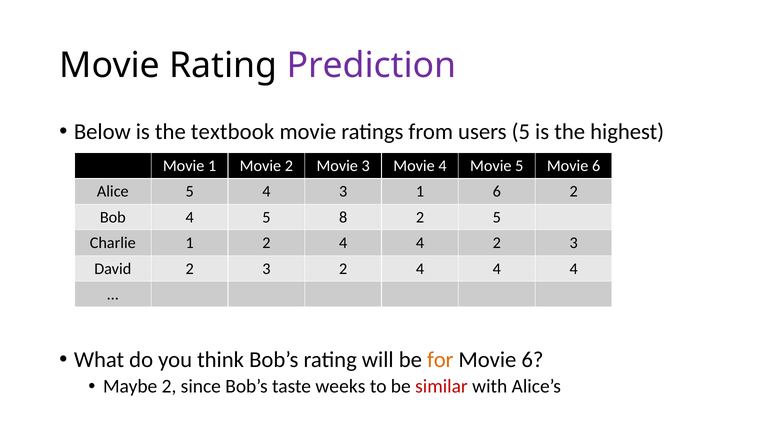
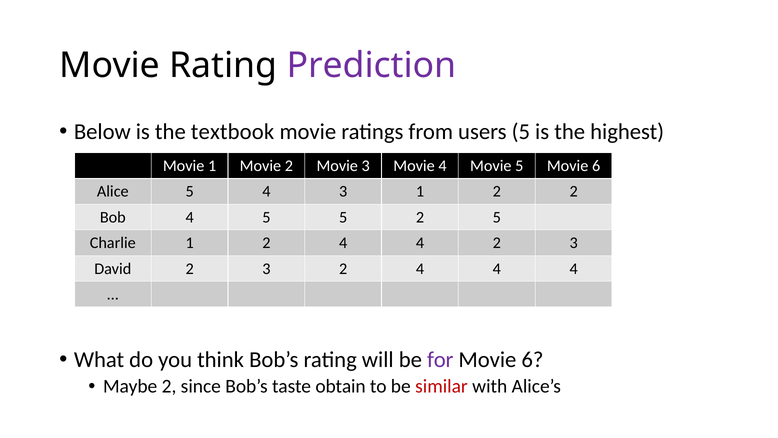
3 1 6: 6 -> 2
5 8: 8 -> 5
for colour: orange -> purple
weeks: weeks -> obtain
